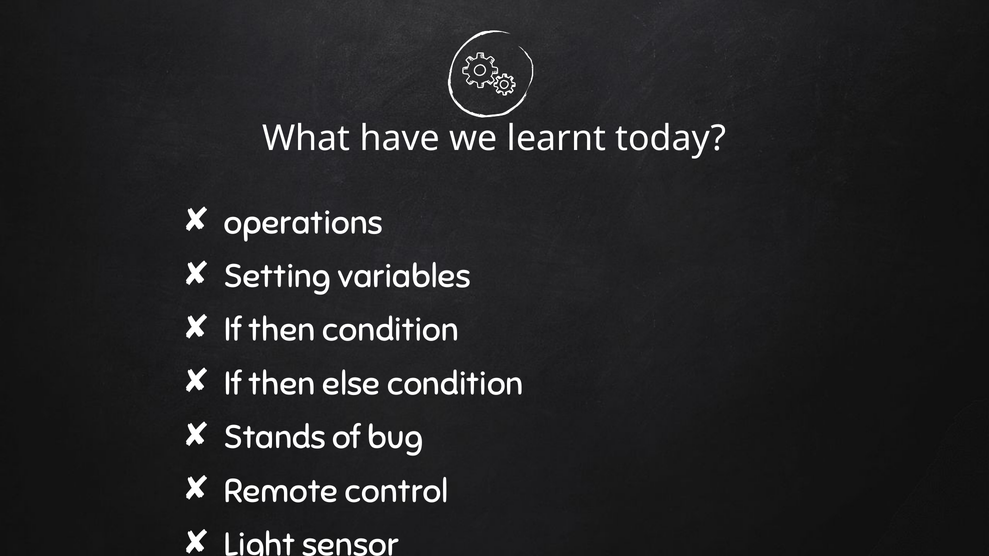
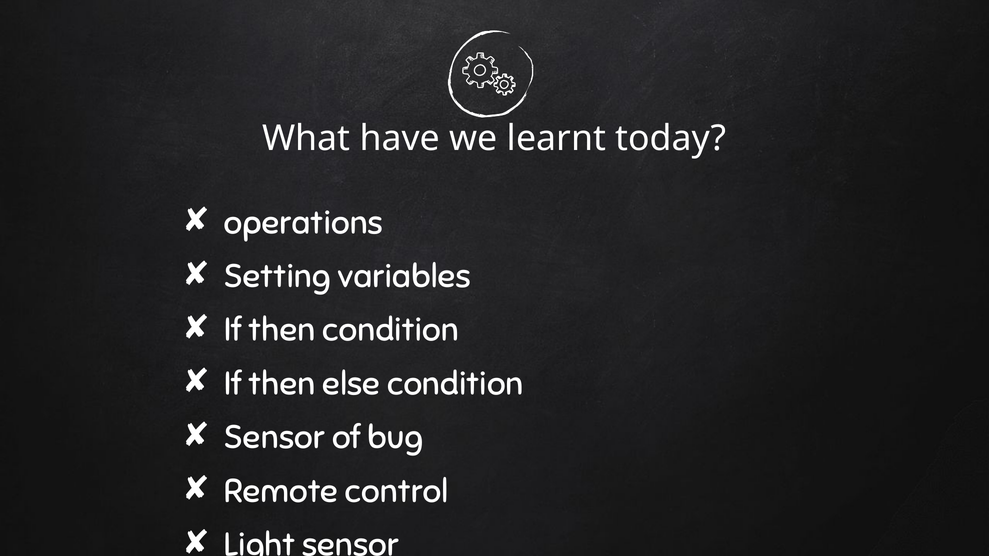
Stands at (275, 438): Stands -> Sensor
